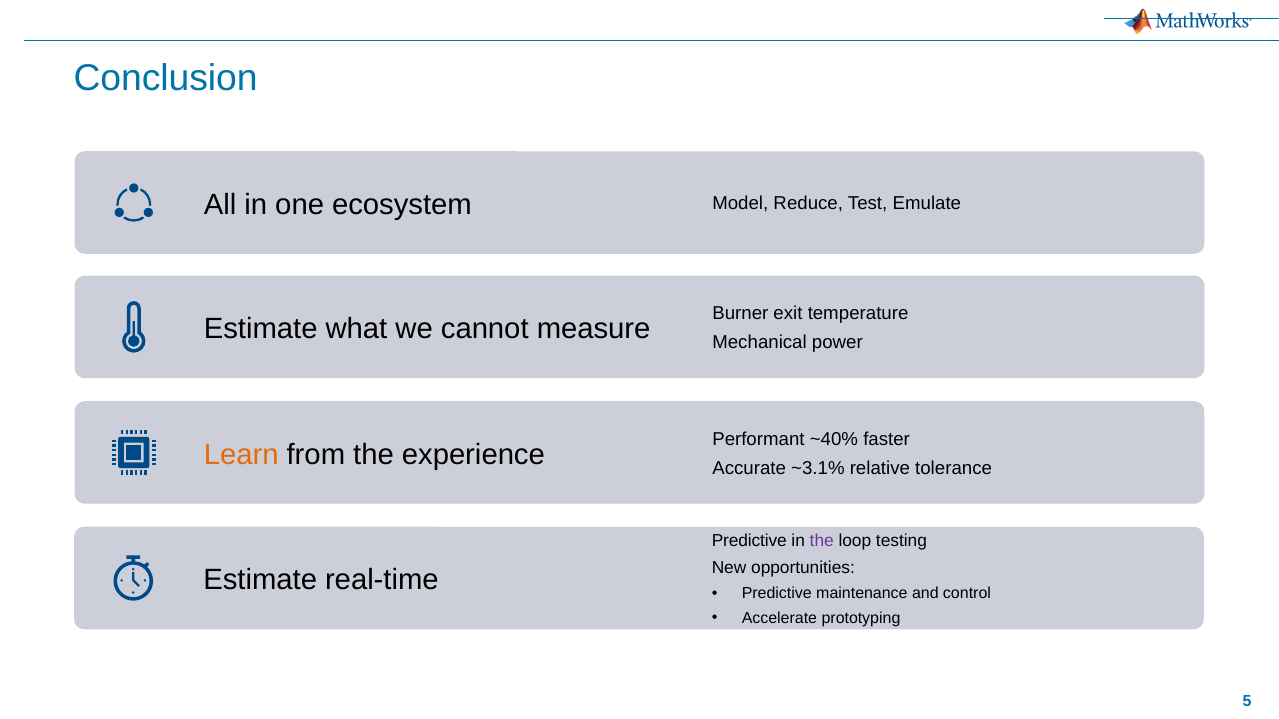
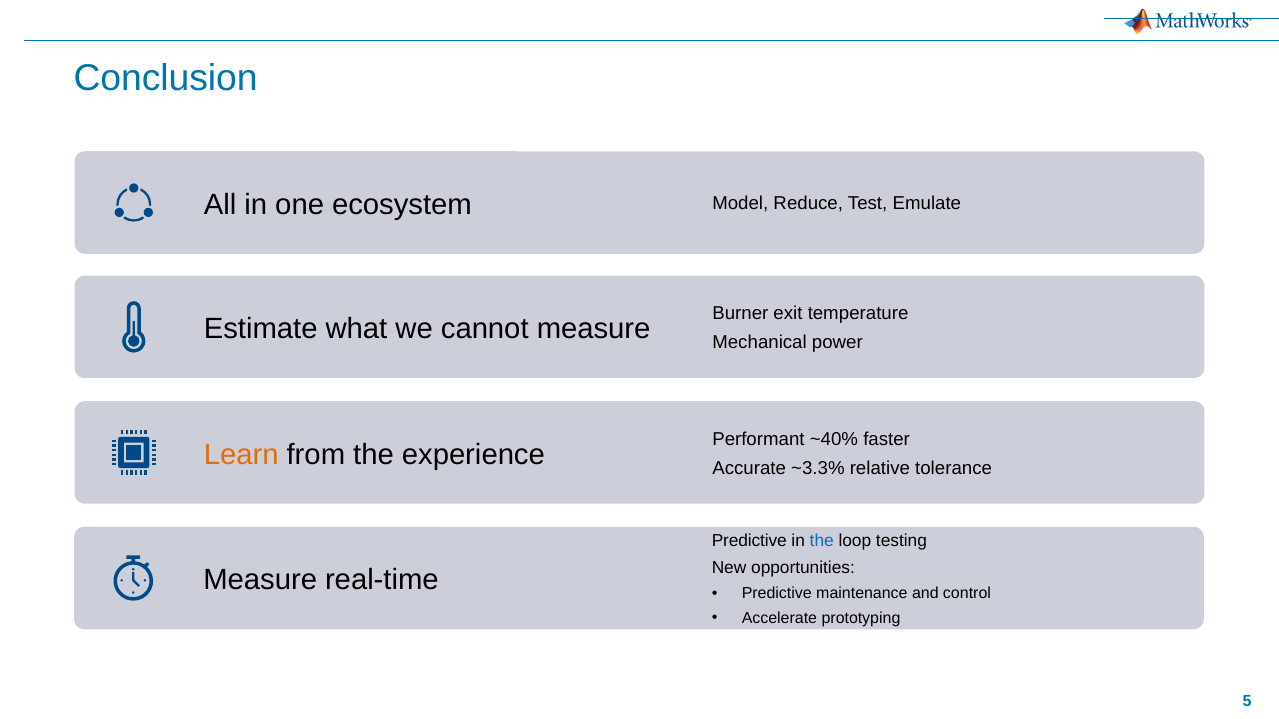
~3.1%: ~3.1% -> ~3.3%
the at (822, 541) colour: purple -> blue
Estimate at (260, 580): Estimate -> Measure
